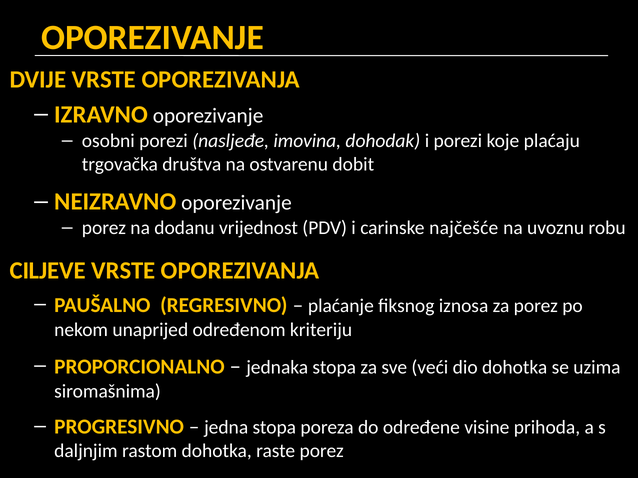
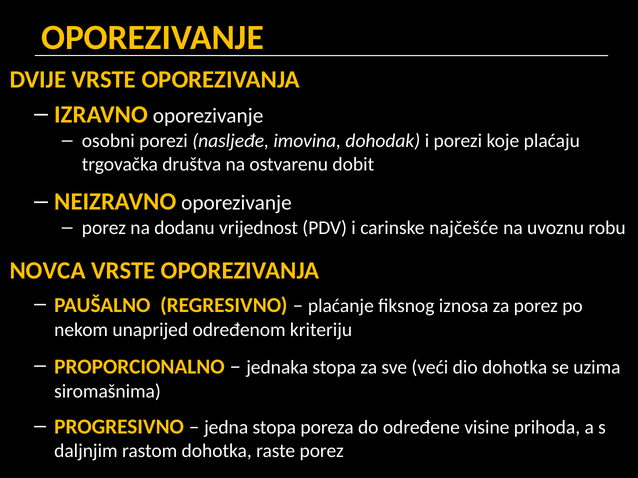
CILJEVE: CILJEVE -> NOVCA
